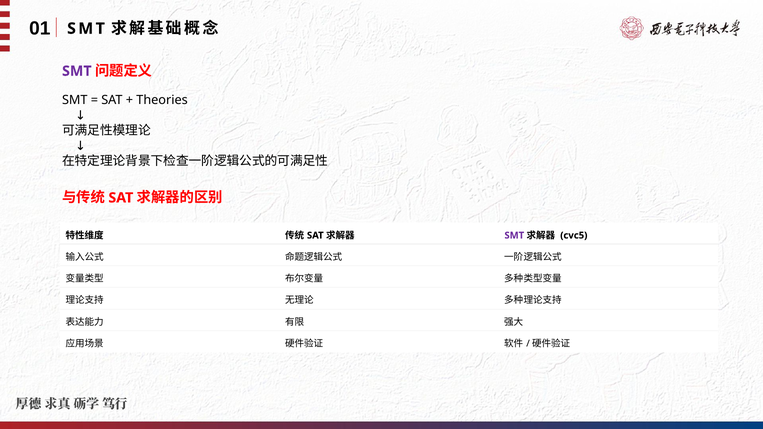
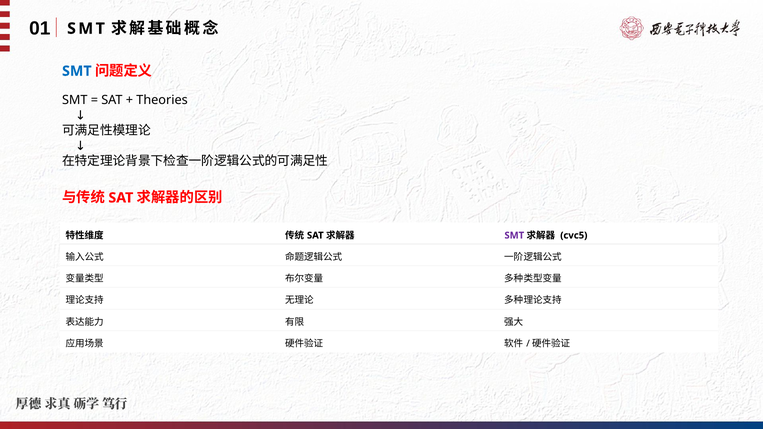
SMT at (77, 71) colour: purple -> blue
